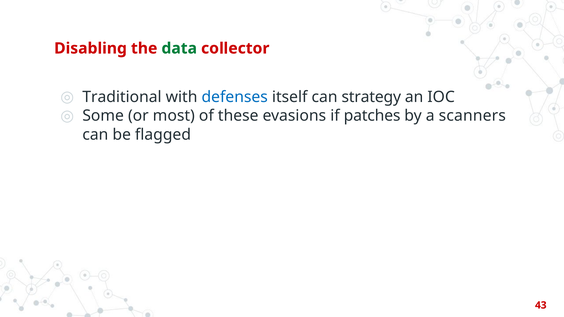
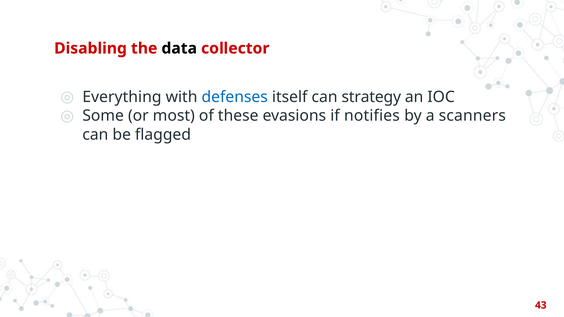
data colour: green -> black
Traditional: Traditional -> Everything
patches: patches -> notifies
